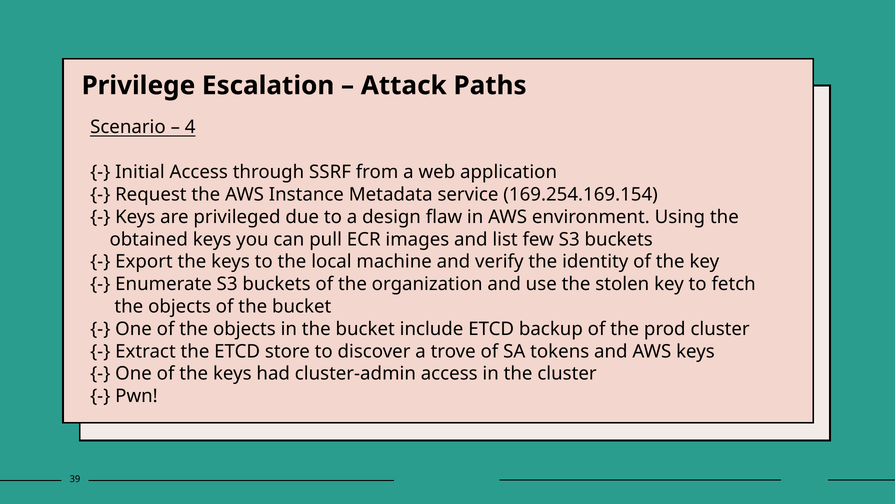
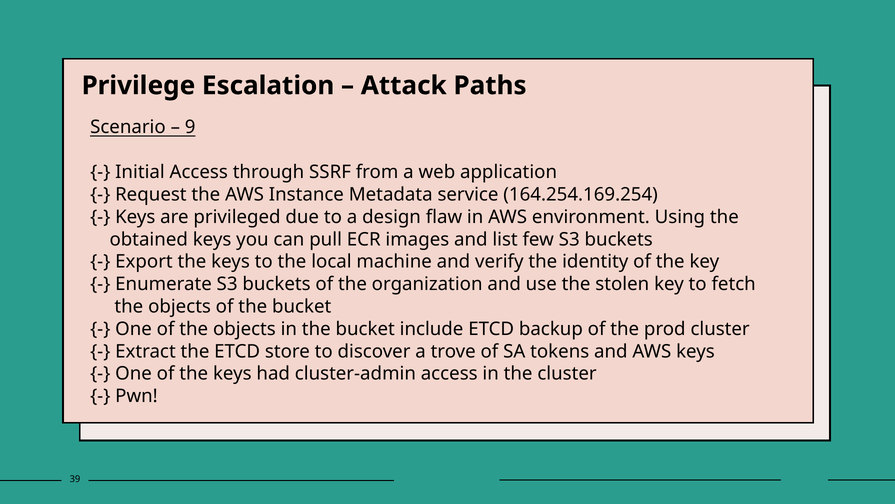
4: 4 -> 9
169.254.169.154: 169.254.169.154 -> 164.254.169.254
